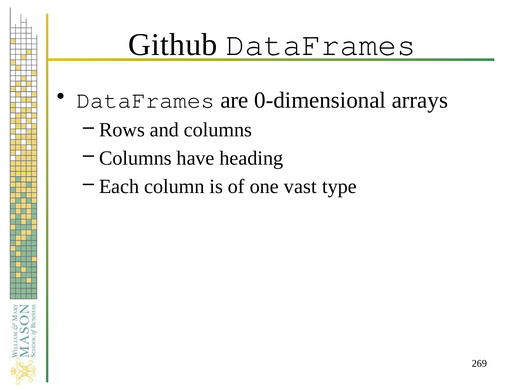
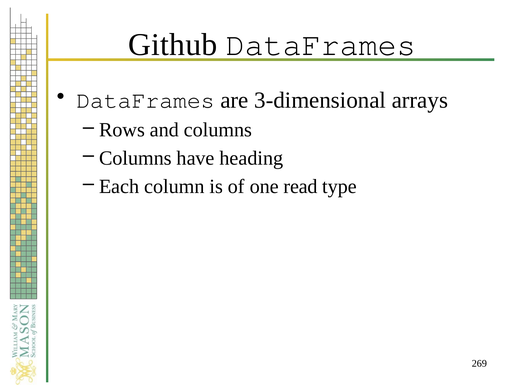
0-dimensional: 0-dimensional -> 3-dimensional
vast: vast -> read
